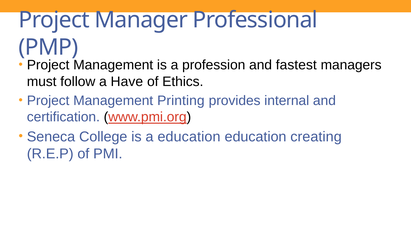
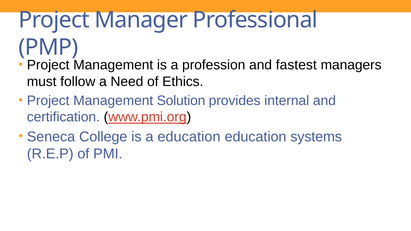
Have: Have -> Need
Printing: Printing -> Solution
creating: creating -> systems
